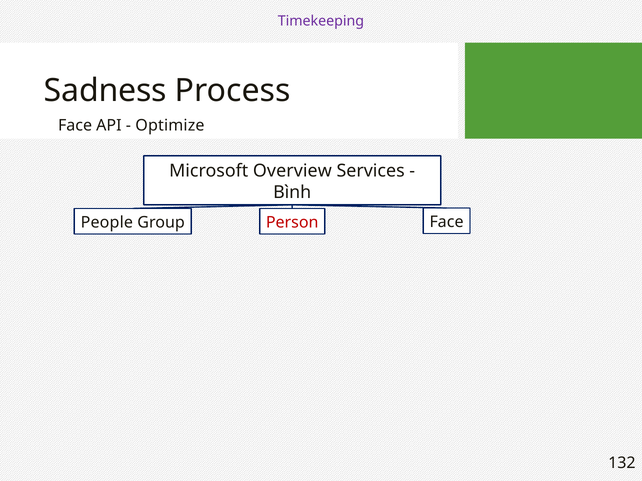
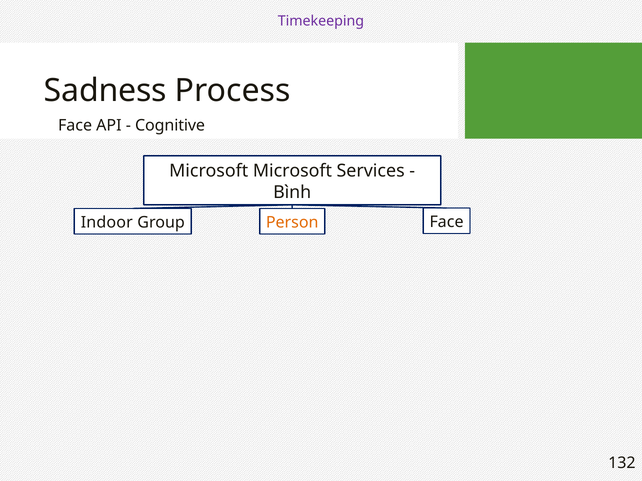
Optimize: Optimize -> Cognitive
Microsoft Overview: Overview -> Microsoft
People: People -> Indoor
Person colour: red -> orange
